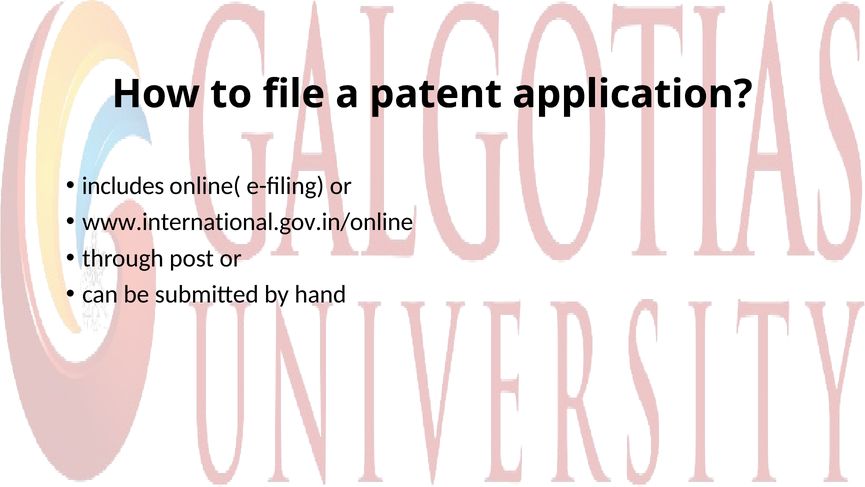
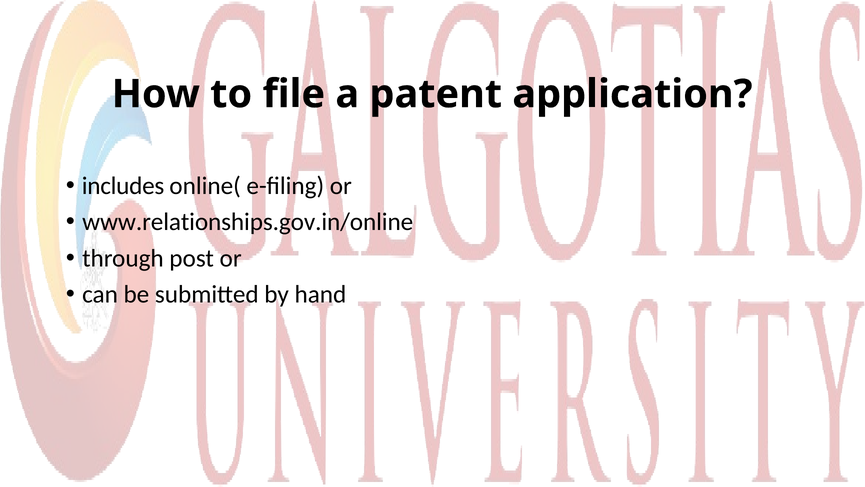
www.international.gov.in/online: www.international.gov.in/online -> www.relationships.gov.in/online
